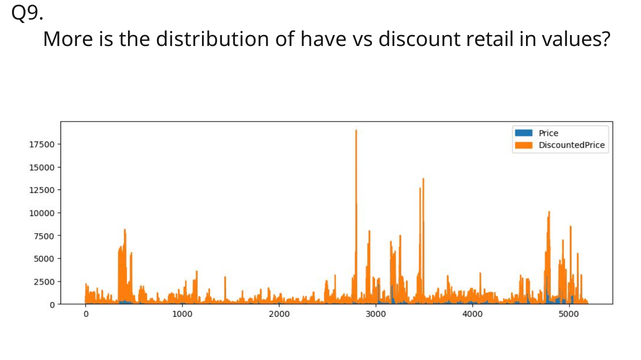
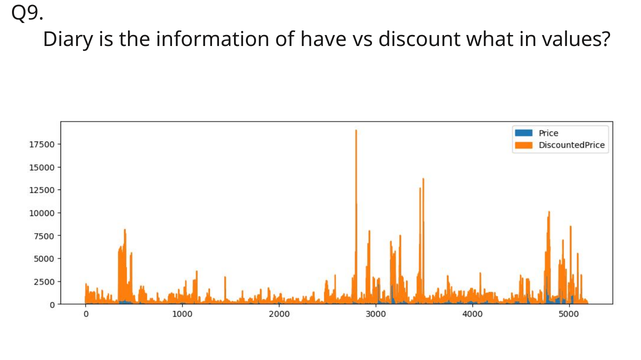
More: More -> Diary
distribution: distribution -> information
retail: retail -> what
